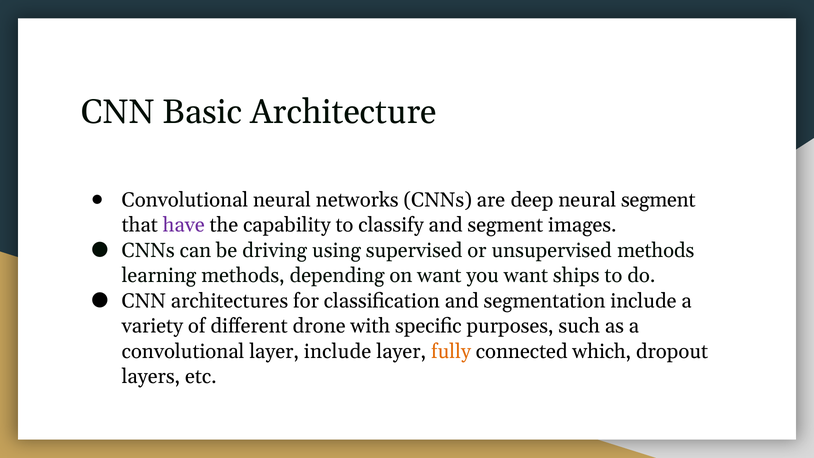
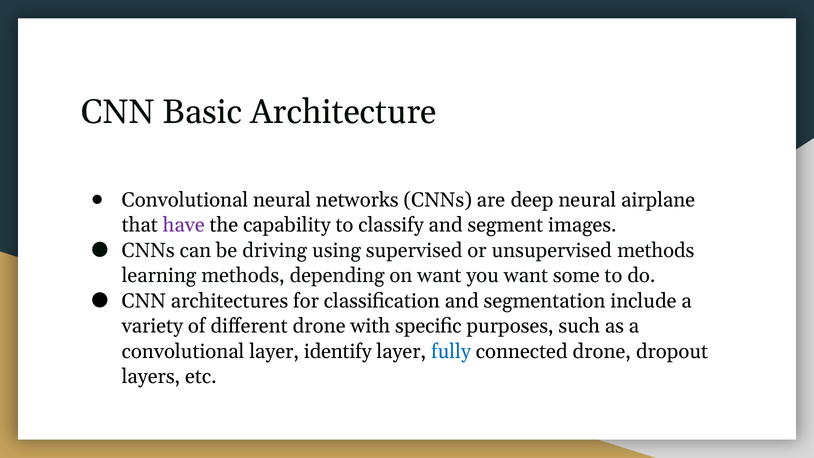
neural segment: segment -> airplane
ships: ships -> some
layer include: include -> identify
fully colour: orange -> blue
connected which: which -> drone
